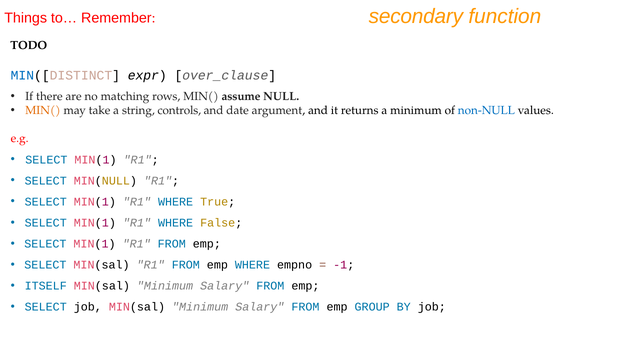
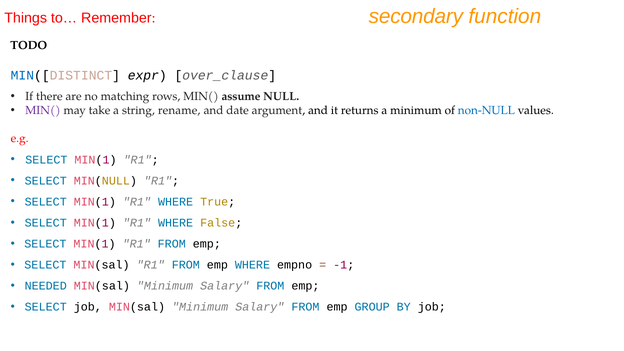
MIN( at (43, 111) colour: orange -> purple
controls: controls -> rename
ITSELF: ITSELF -> NEEDED
